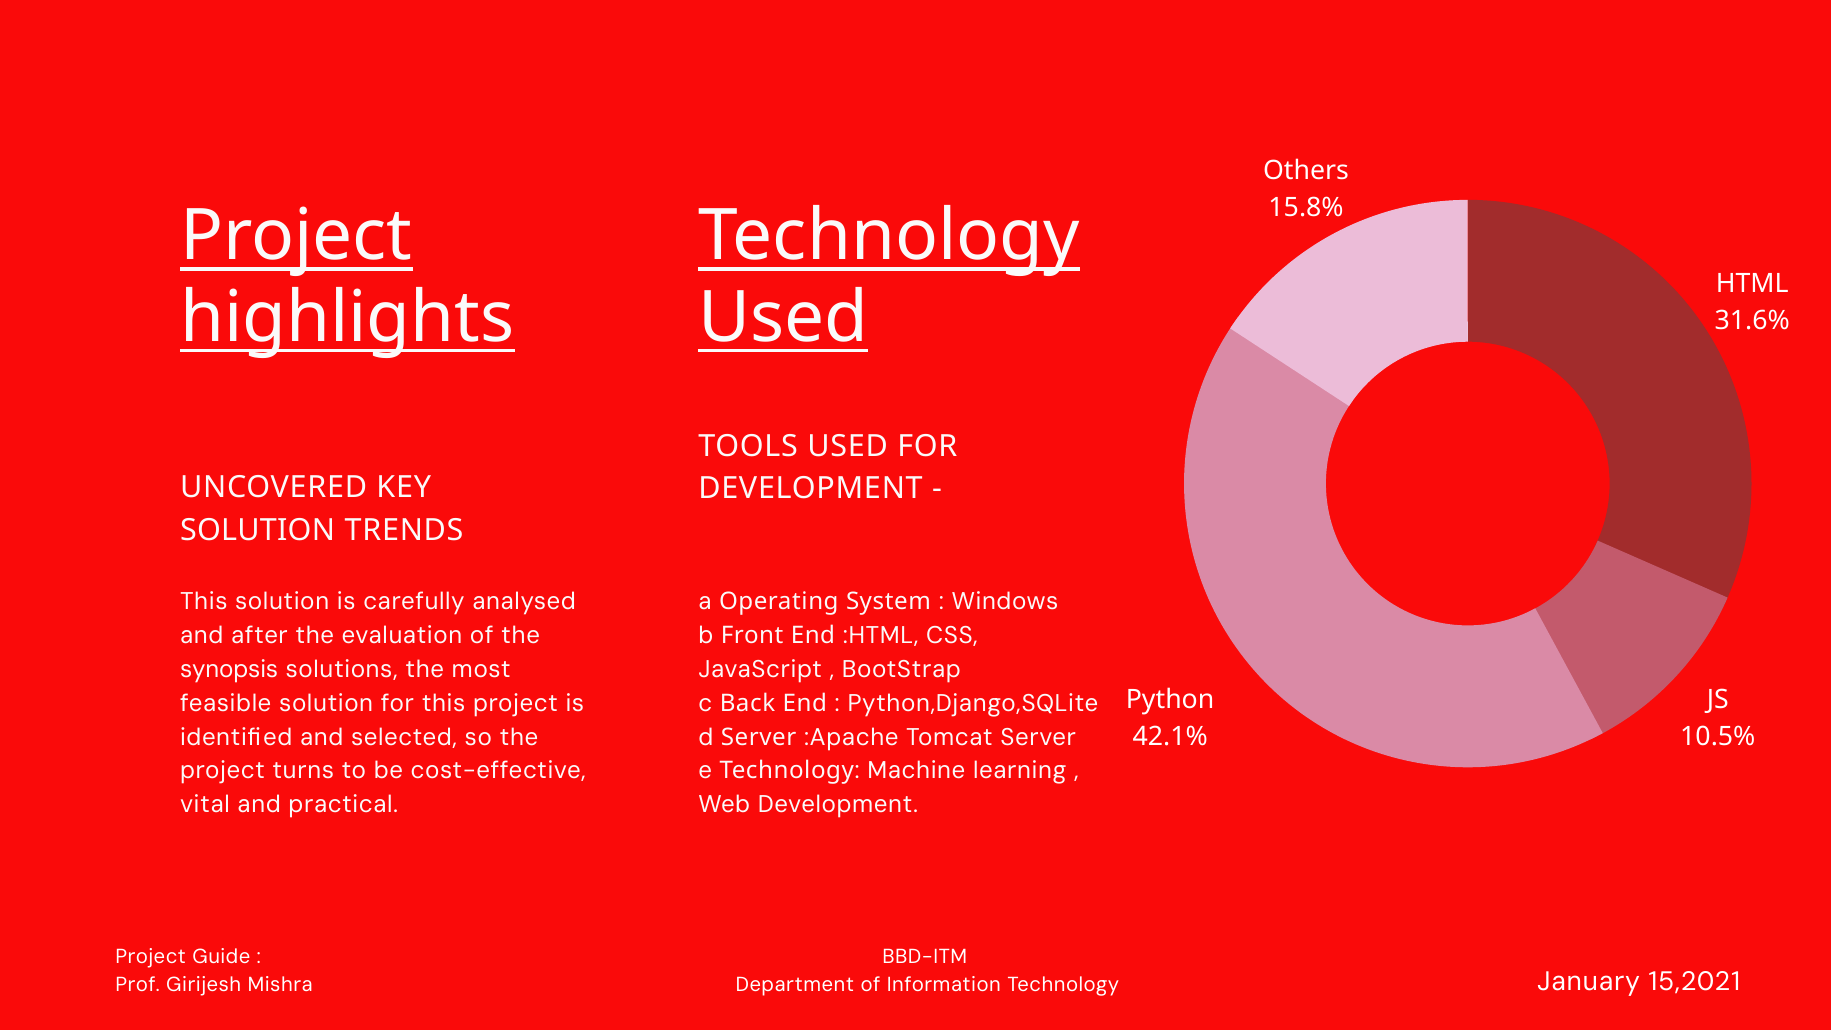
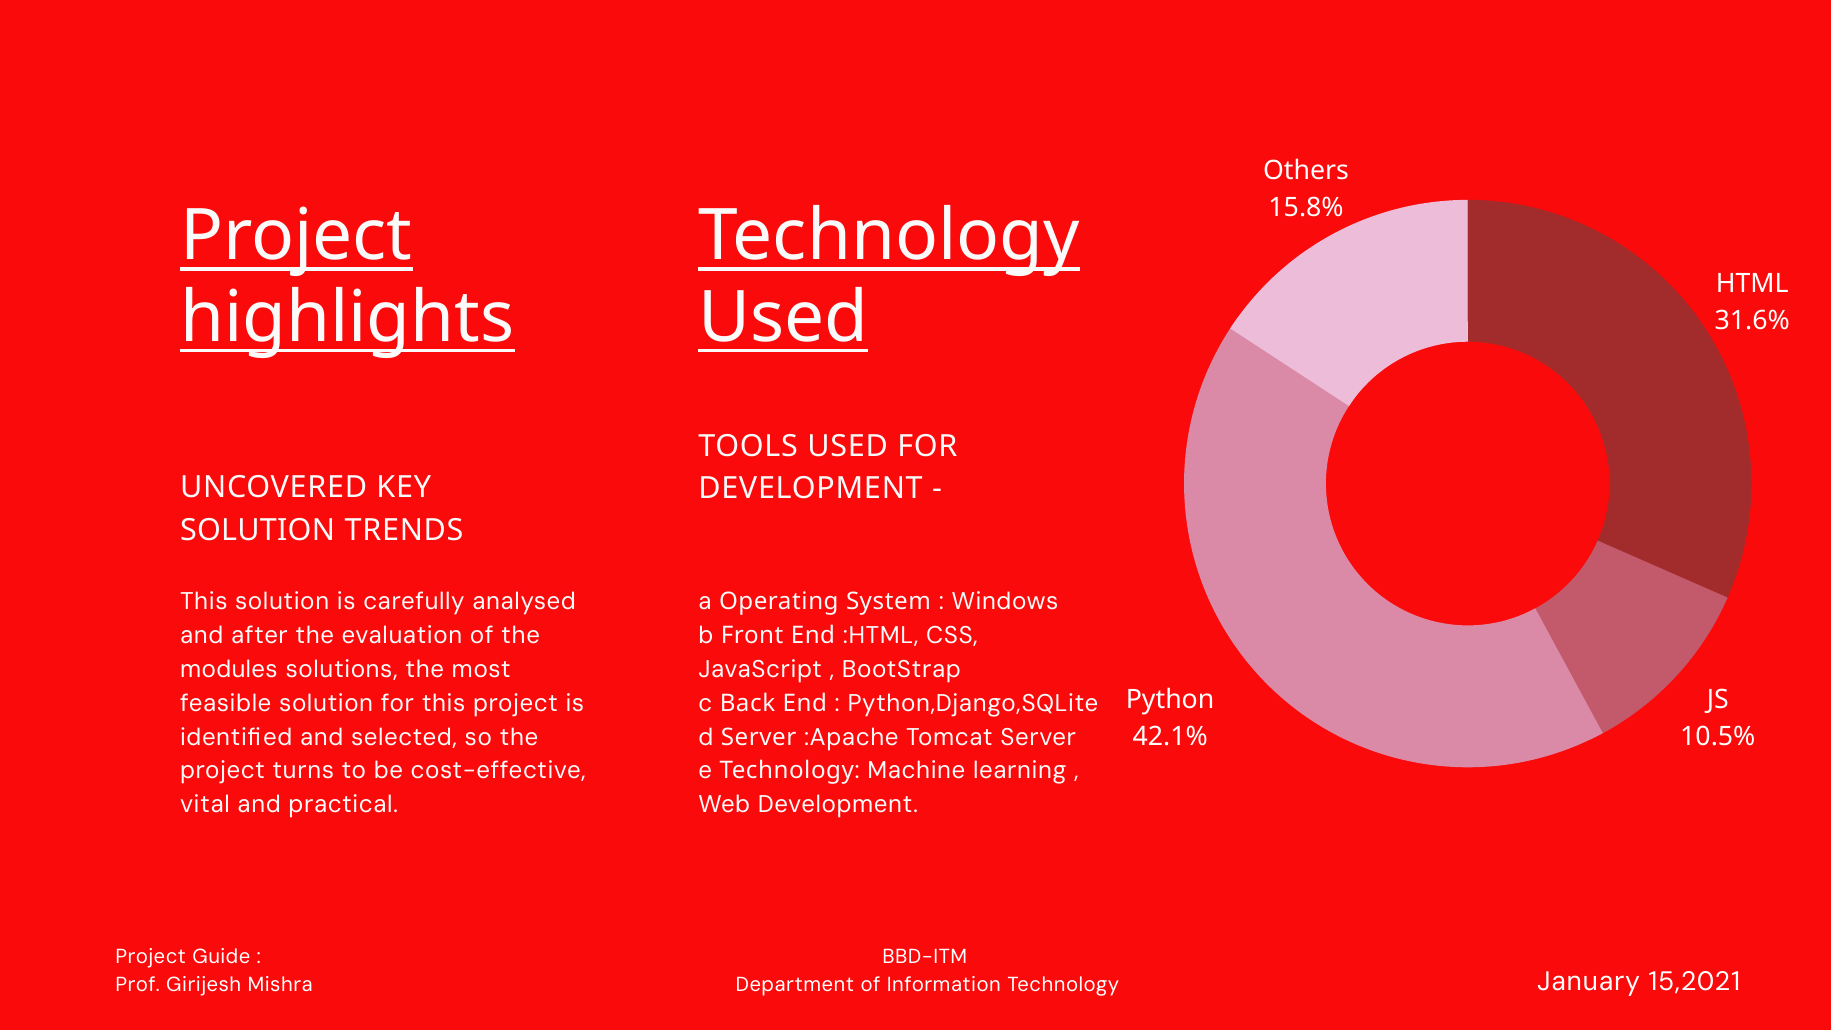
synopsis: synopsis -> modules
